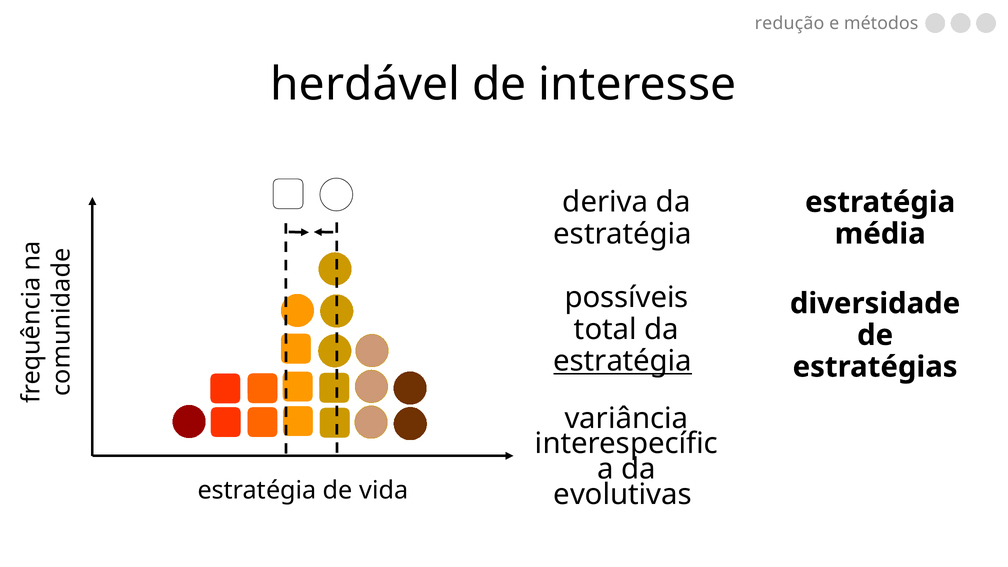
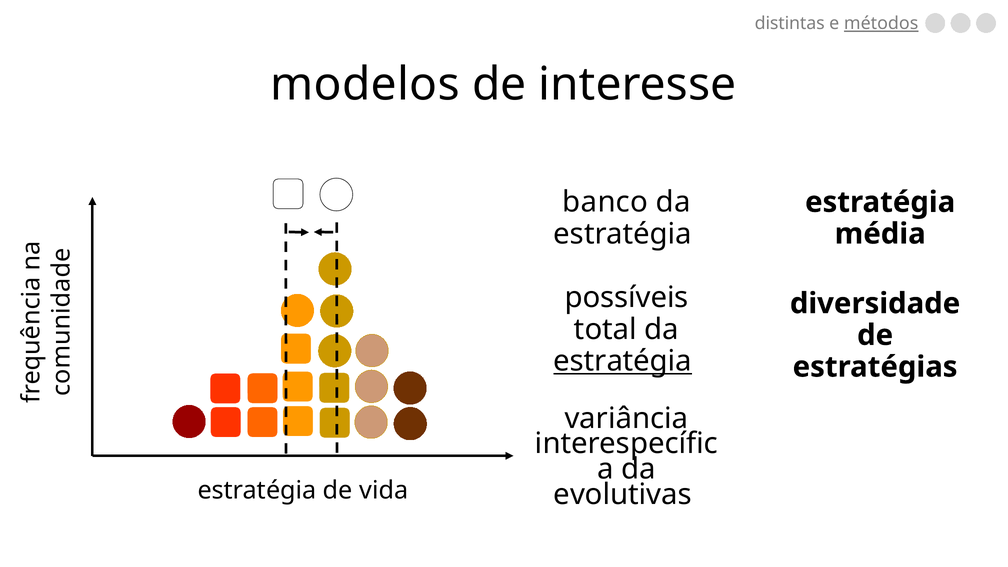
redução: redução -> distintas
métodos underline: none -> present
herdável: herdável -> modelos
deriva: deriva -> banco
